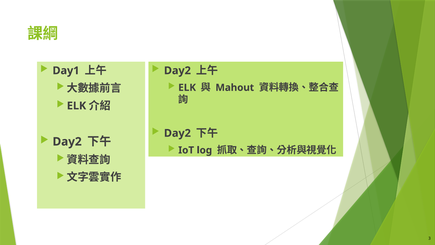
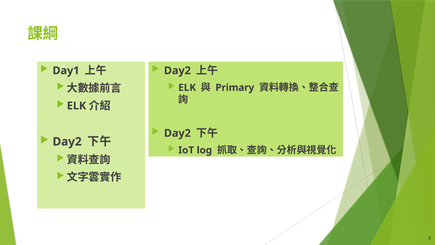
Mahout: Mahout -> Primary
